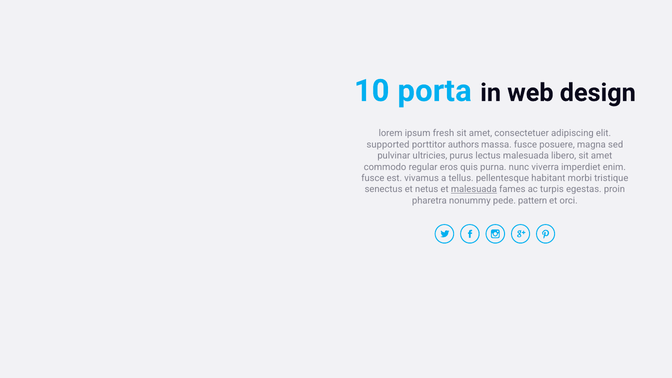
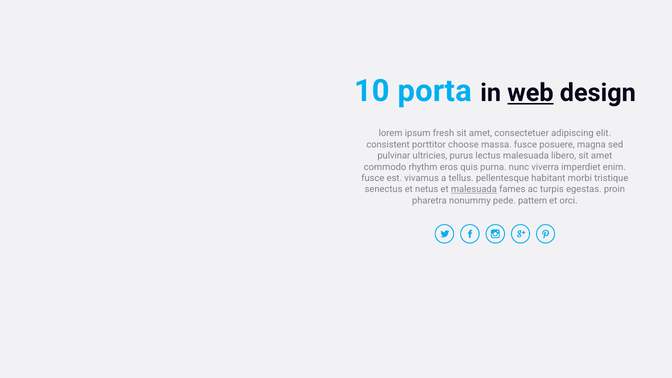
web underline: none -> present
supported: supported -> consistent
authors: authors -> choose
regular: regular -> rhythm
